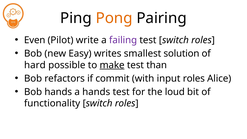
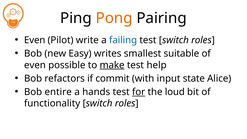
failing colour: purple -> blue
solution: solution -> suitable
hard at (35, 65): hard -> even
than: than -> help
input roles: roles -> state
Bob hands: hands -> entire
for underline: none -> present
